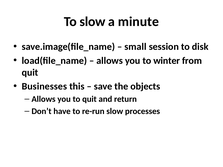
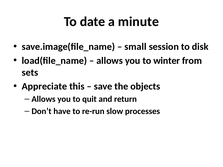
To slow: slow -> date
quit at (30, 73): quit -> sets
Businesses: Businesses -> Appreciate
